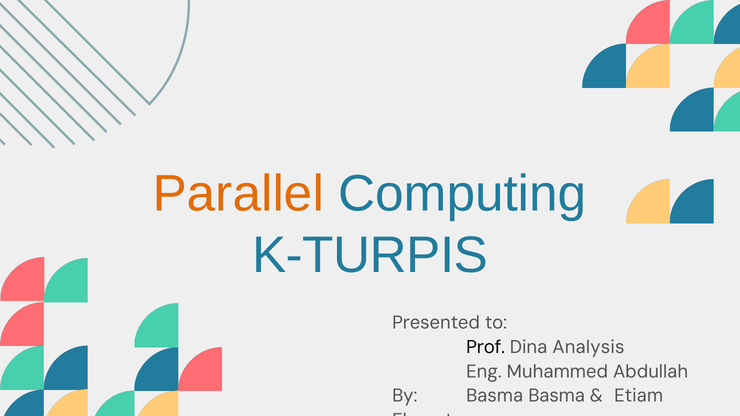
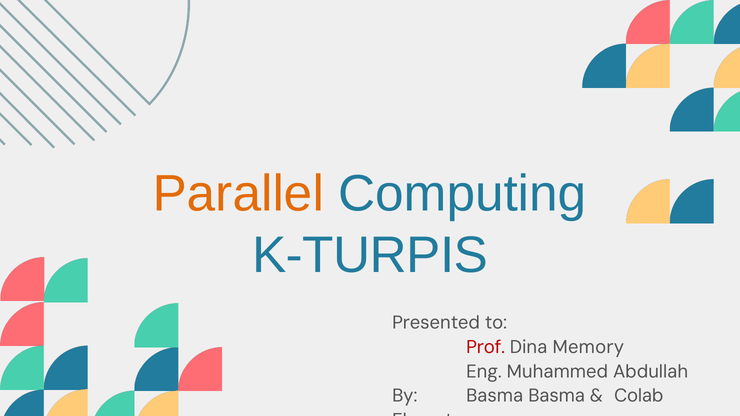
Prof colour: black -> red
Analysis: Analysis -> Memory
Etiam: Etiam -> Colab
